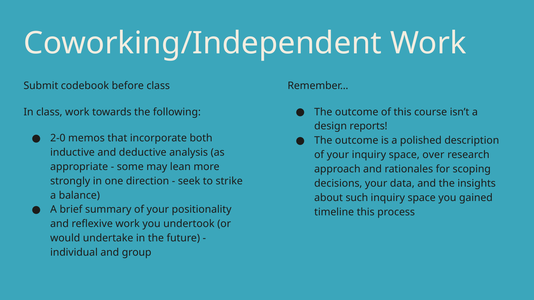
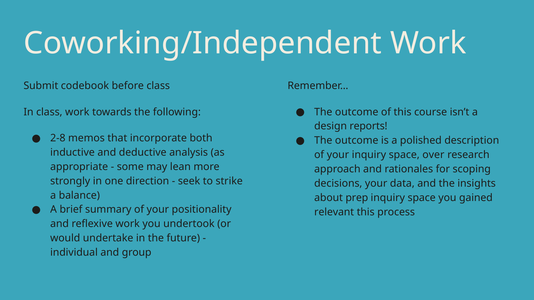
2-0: 2-0 -> 2-8
such: such -> prep
timeline: timeline -> relevant
